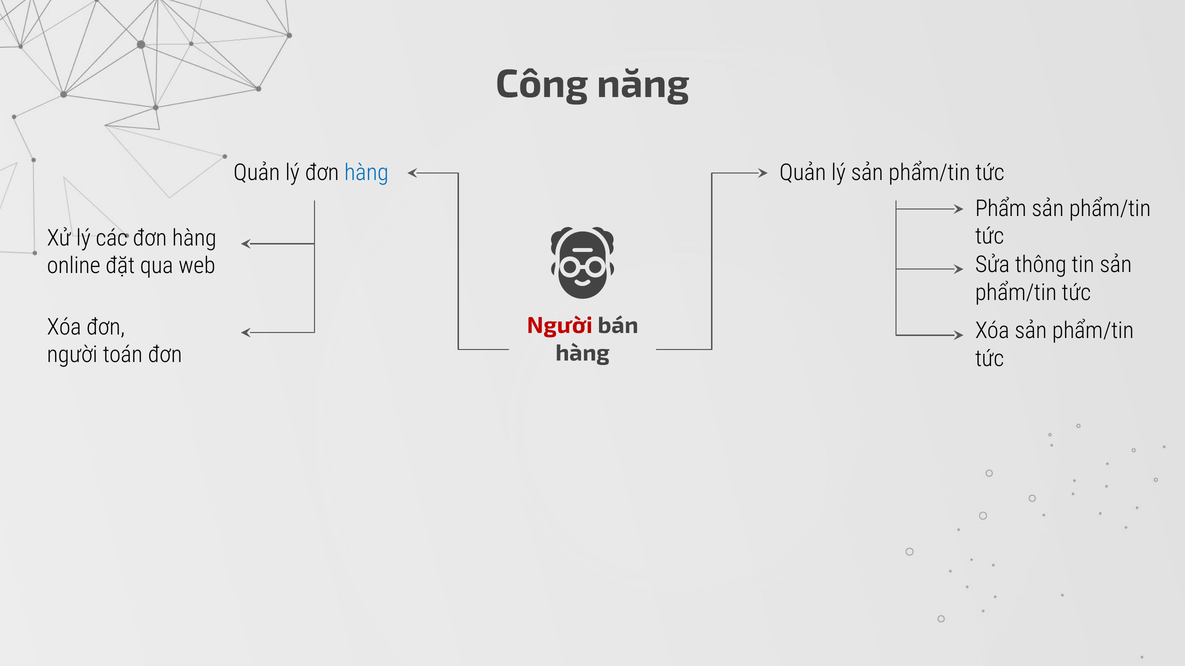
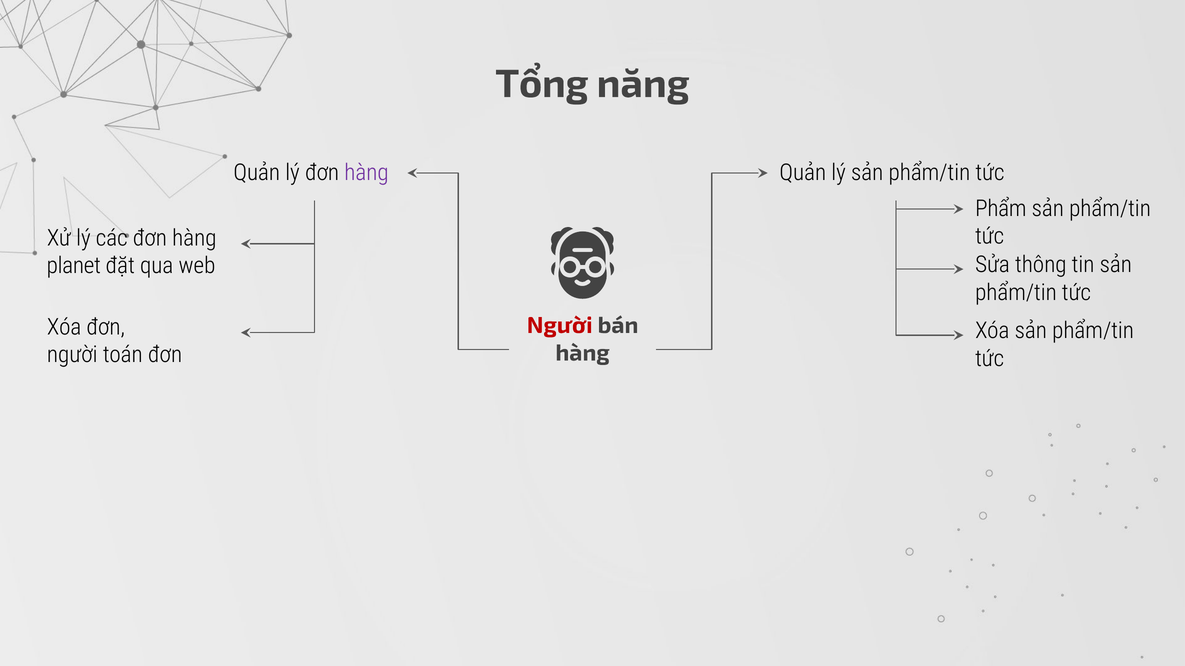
Công: Công -> Tổng
hàng at (366, 173) colour: blue -> purple
online: online -> planet
